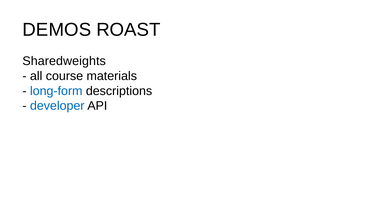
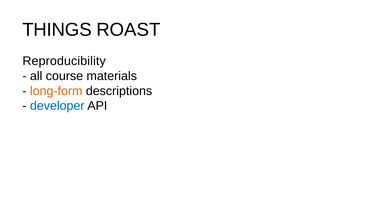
DEMOS: DEMOS -> THINGS
Sharedweights: Sharedweights -> Reproducibility
long-form colour: blue -> orange
